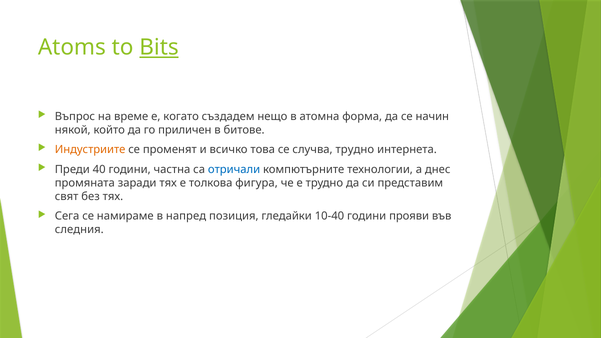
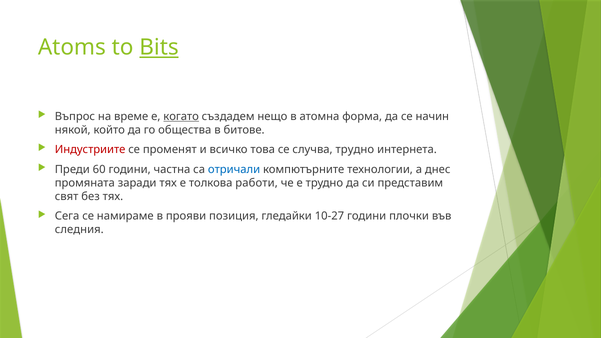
когато underline: none -> present
приличен: приличен -> общества
Индустриите colour: orange -> red
40: 40 -> 60
фигура: фигура -> работи
напред: напред -> прояви
10-40: 10-40 -> 10-27
прояви: прояви -> плочки
